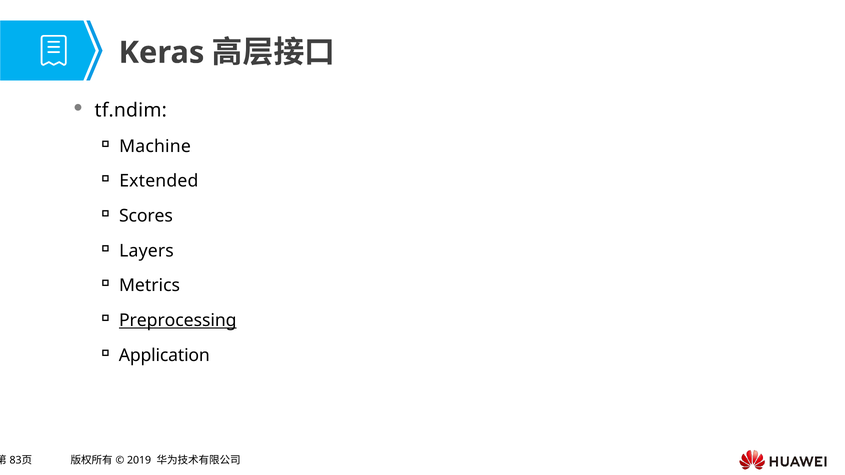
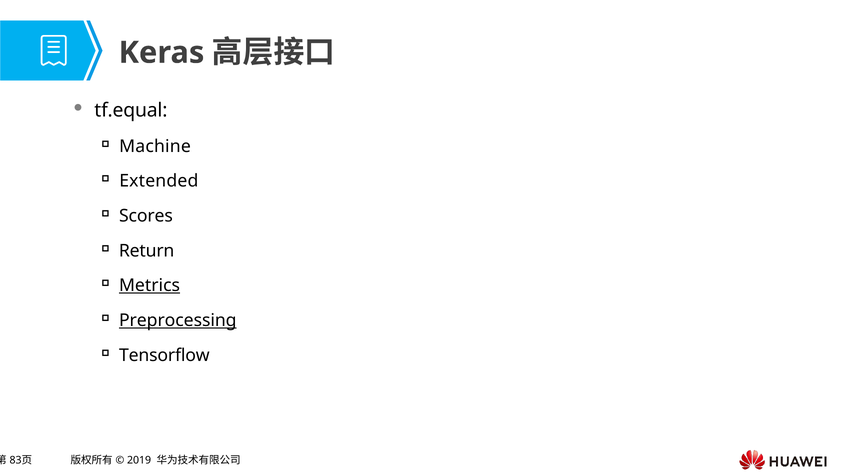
tf.ndim: tf.ndim -> tf.equal
Layers: Layers -> Return
Metrics underline: none -> present
Application: Application -> Tensorflow
